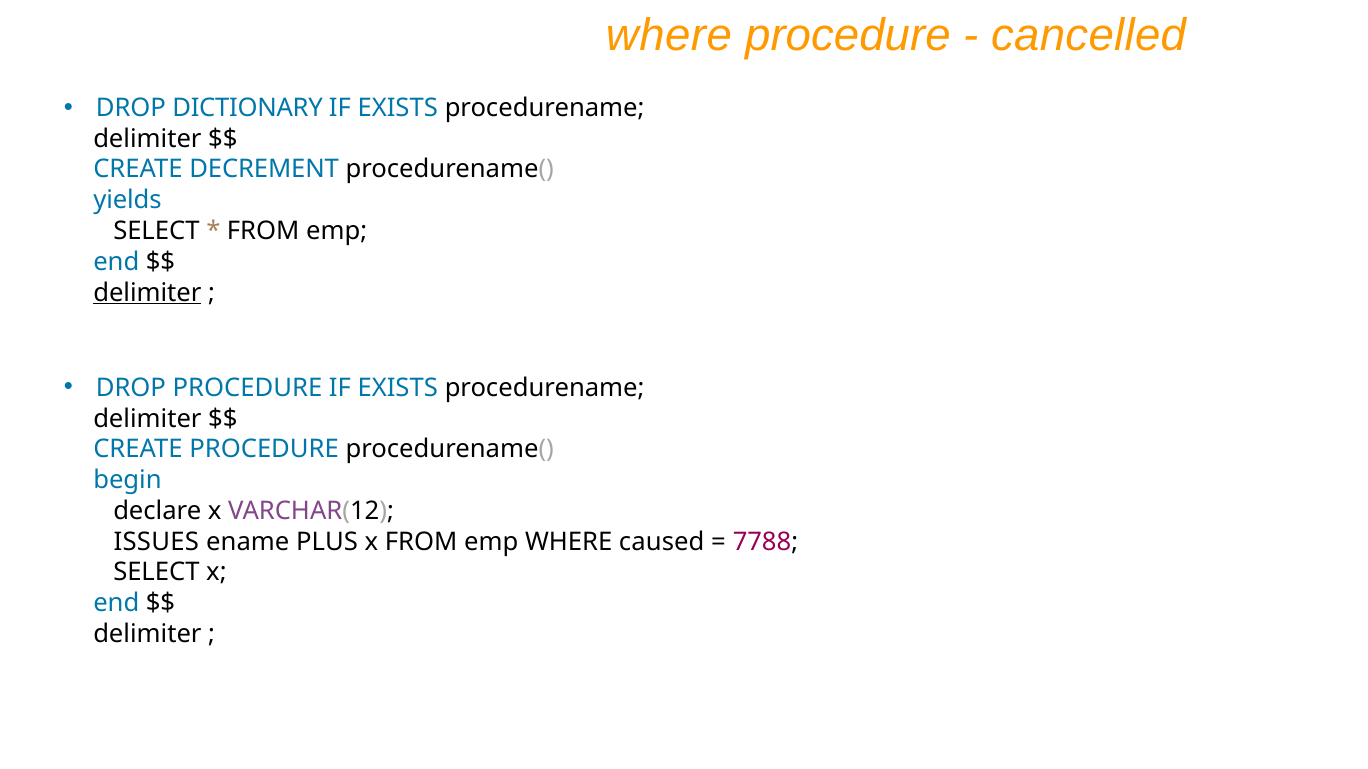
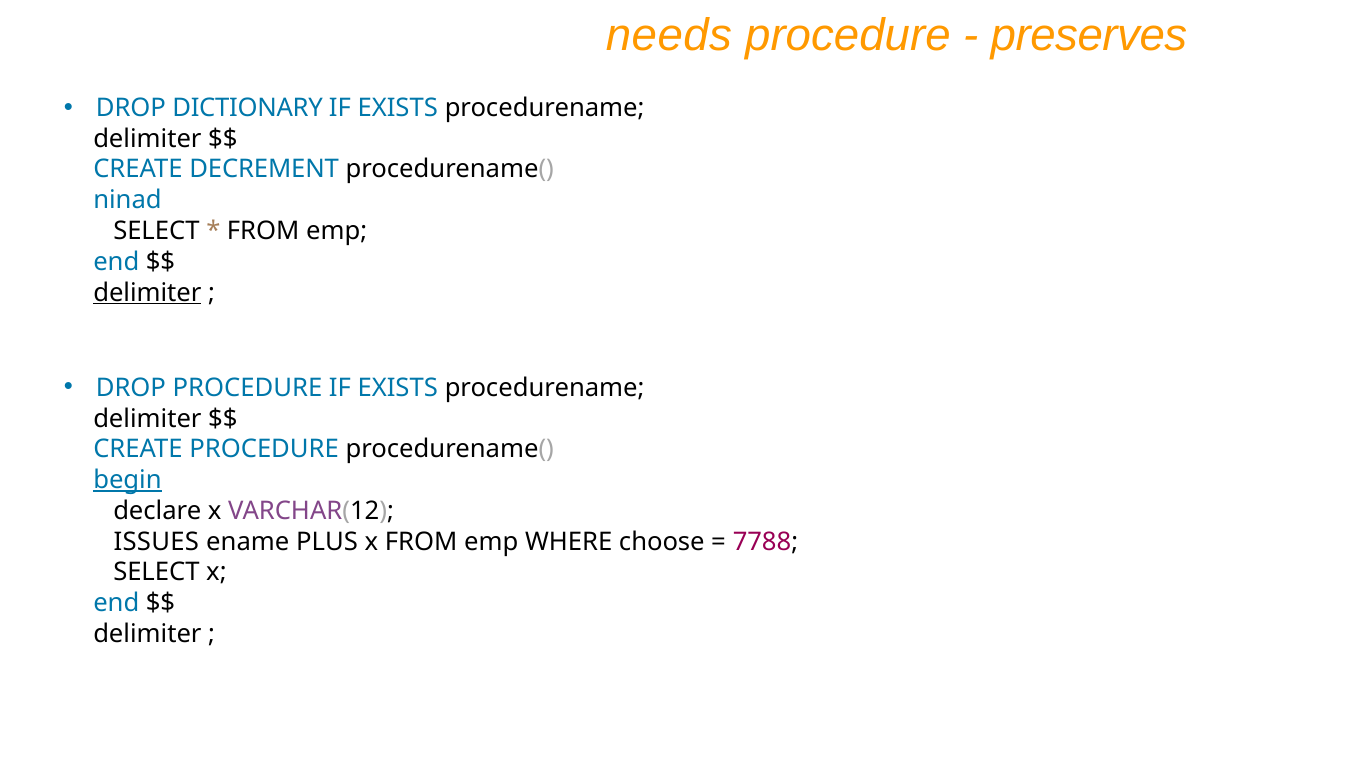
where at (669, 36): where -> needs
cancelled: cancelled -> preserves
yields: yields -> ninad
begin underline: none -> present
caused: caused -> choose
